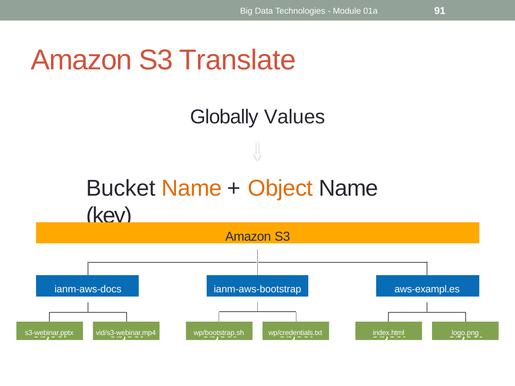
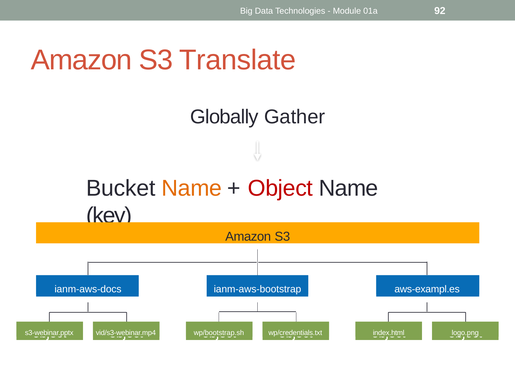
91: 91 -> 92
Values: Values -> Gather
Object at (280, 188) colour: orange -> red
